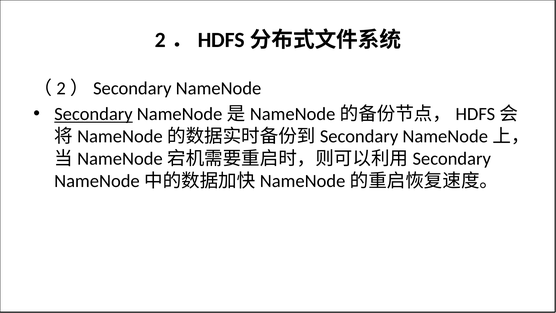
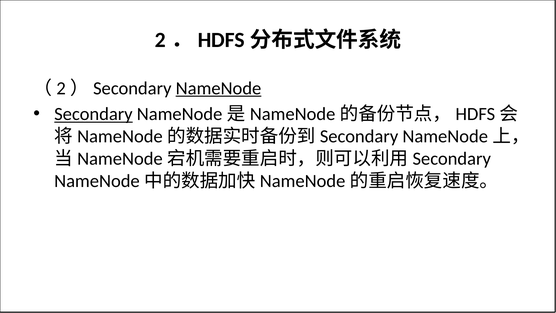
NameNode underline: none -> present
